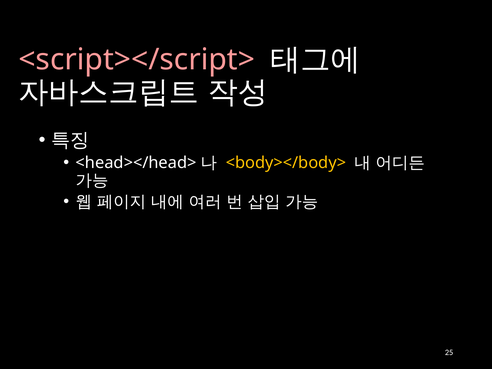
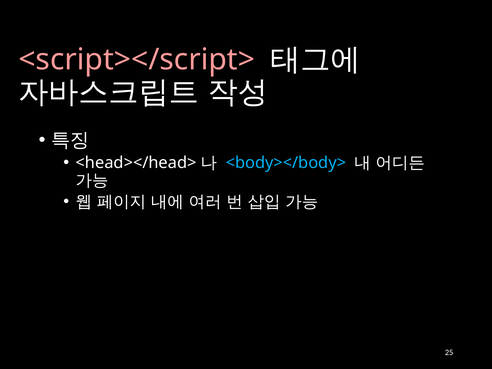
<body></body> colour: yellow -> light blue
